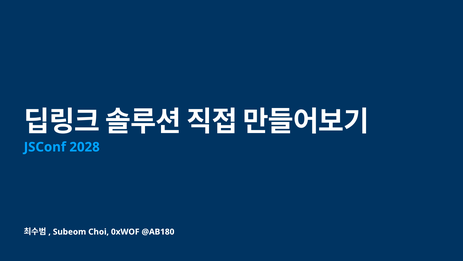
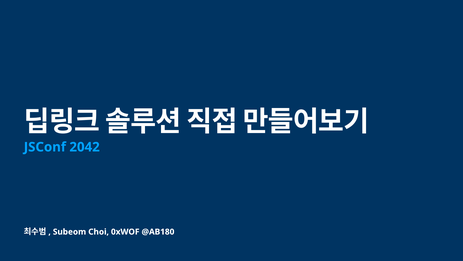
2028: 2028 -> 2042
